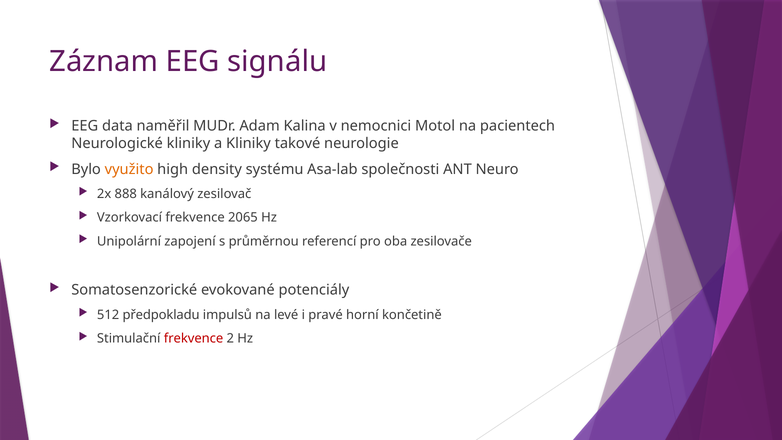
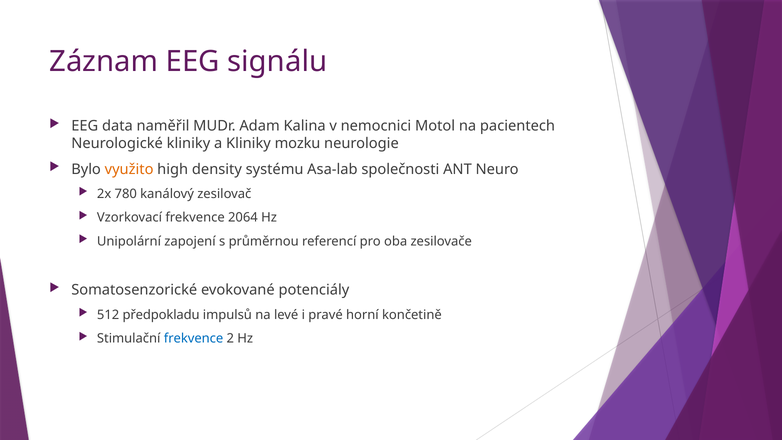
takové: takové -> mozku
888: 888 -> 780
2065: 2065 -> 2064
frekvence at (194, 338) colour: red -> blue
